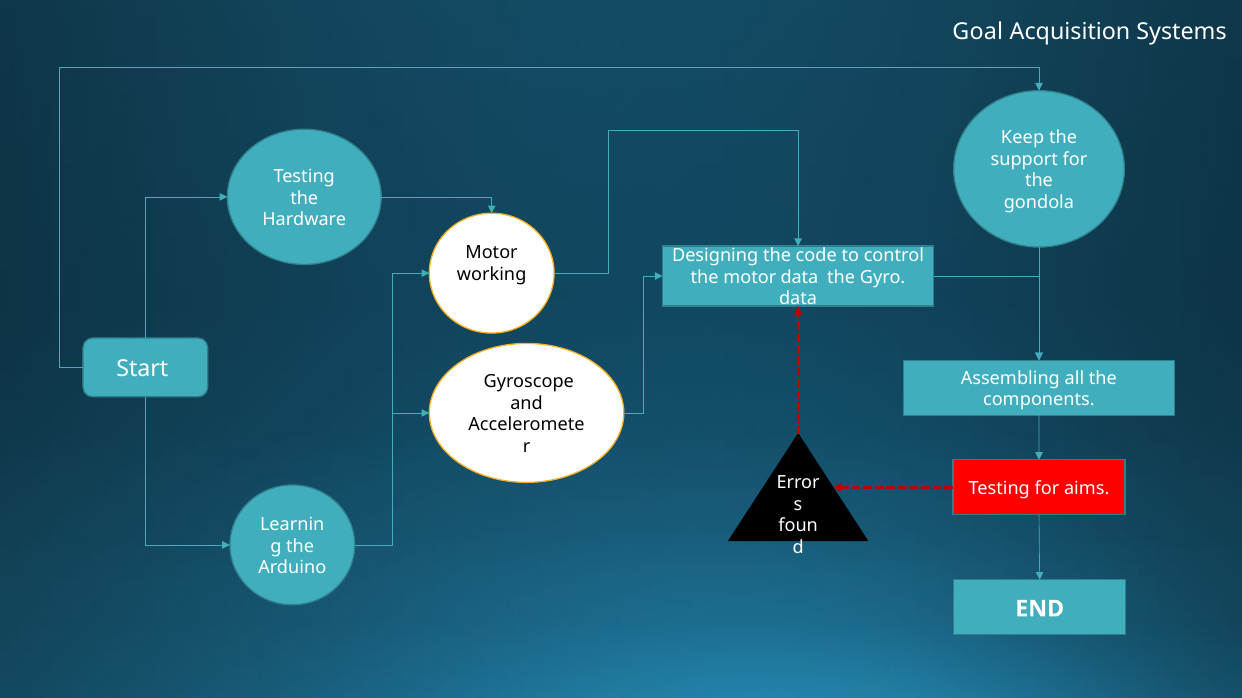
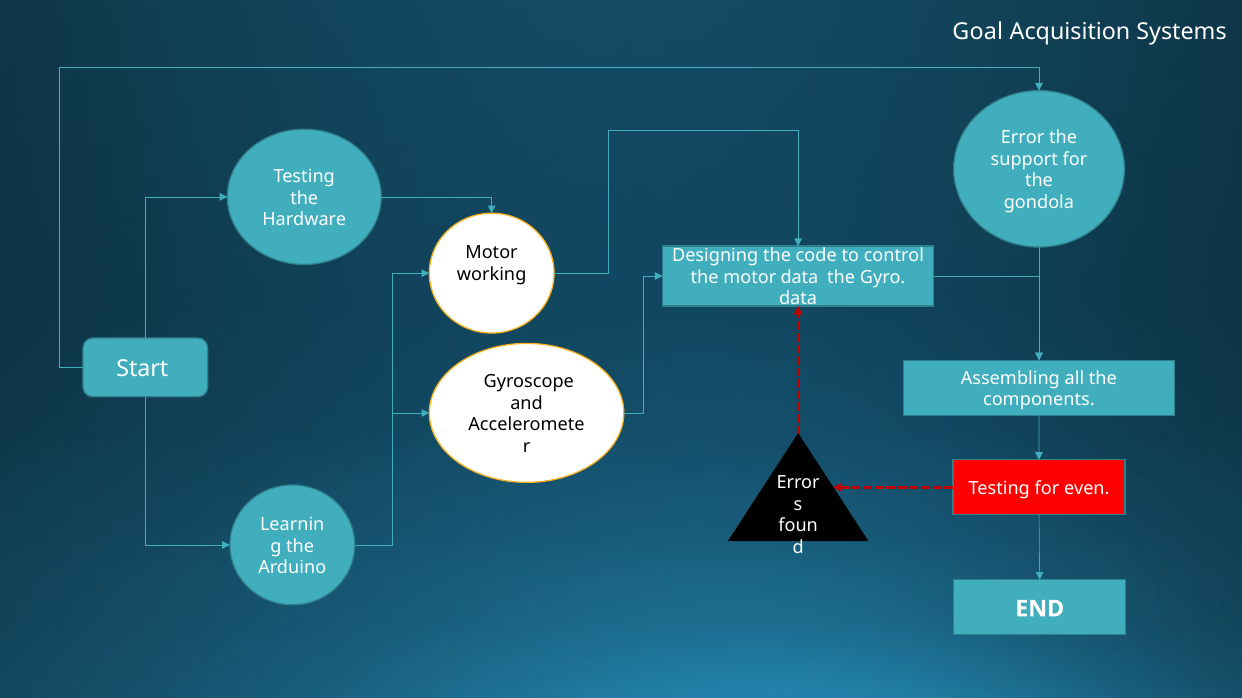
Keep at (1023, 138): Keep -> Error
aims: aims -> even
